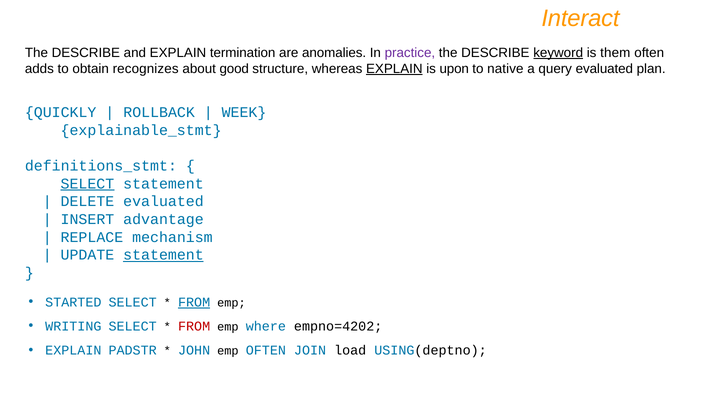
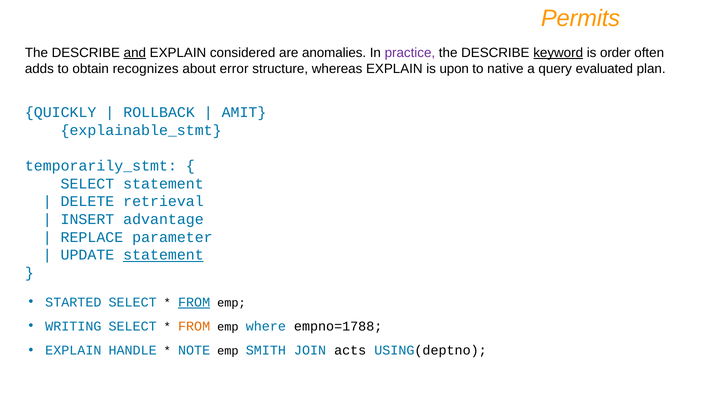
Interact: Interact -> Permits
and underline: none -> present
termination: termination -> considered
them: them -> order
good: good -> error
EXPLAIN at (394, 69) underline: present -> none
WEEK: WEEK -> AMIT
definitions_stmt: definitions_stmt -> temporarily_stmt
SELECT at (87, 184) underline: present -> none
DELETE evaluated: evaluated -> retrieval
mechanism: mechanism -> parameter
FROM at (194, 327) colour: red -> orange
empno=4202: empno=4202 -> empno=1788
PADSTR: PADSTR -> HANDLE
JOHN: JOHN -> NOTE
emp OFTEN: OFTEN -> SMITH
load: load -> acts
